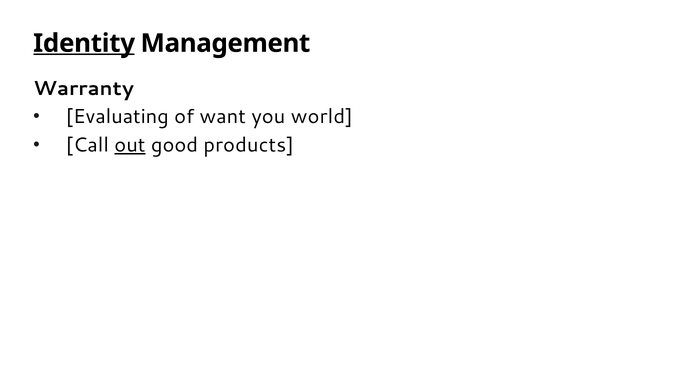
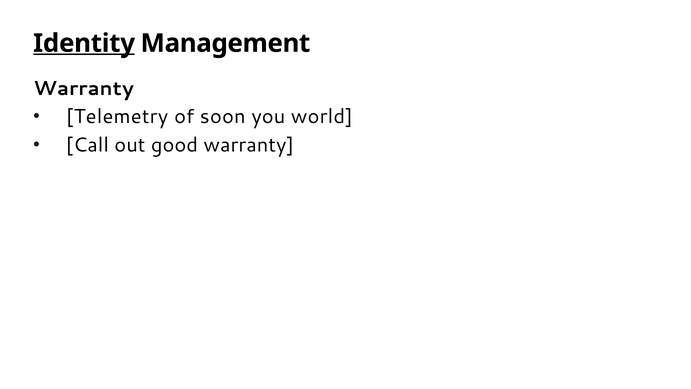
Evaluating: Evaluating -> Telemetry
want: want -> soon
out underline: present -> none
good products: products -> warranty
